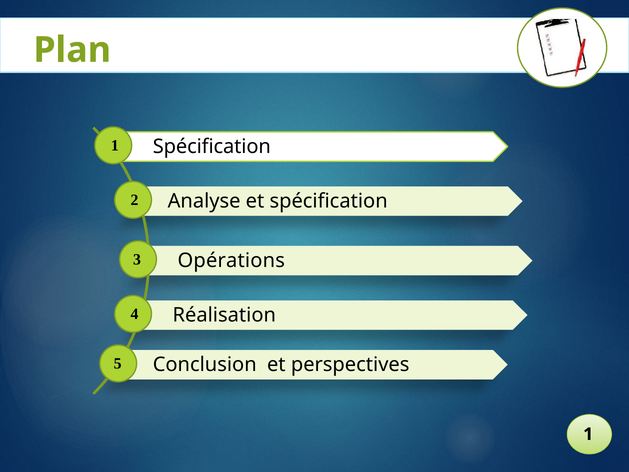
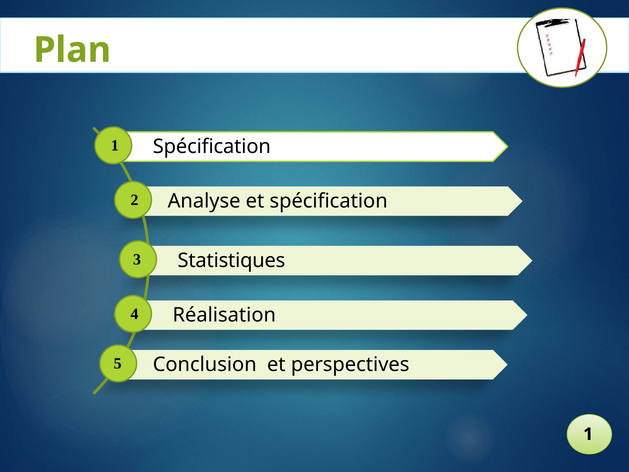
Opérations: Opérations -> Statistiques
